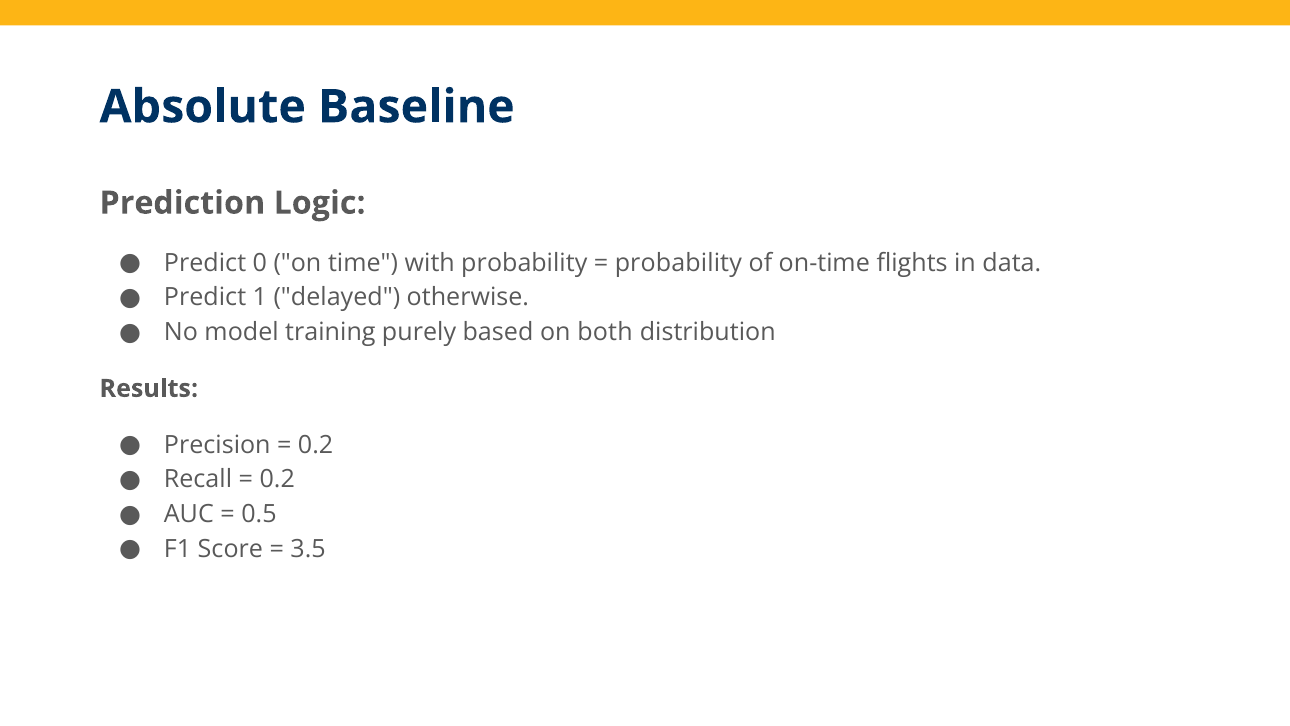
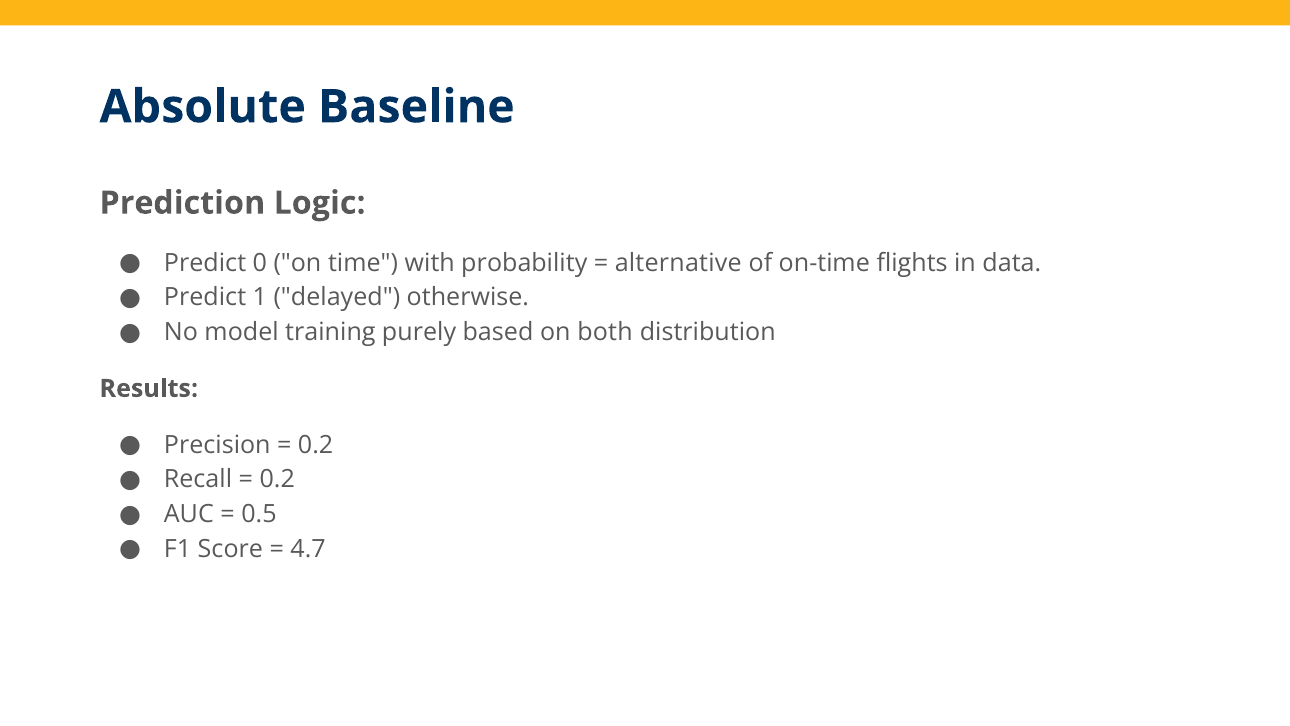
probability at (678, 263): probability -> alternative
3.5: 3.5 -> 4.7
